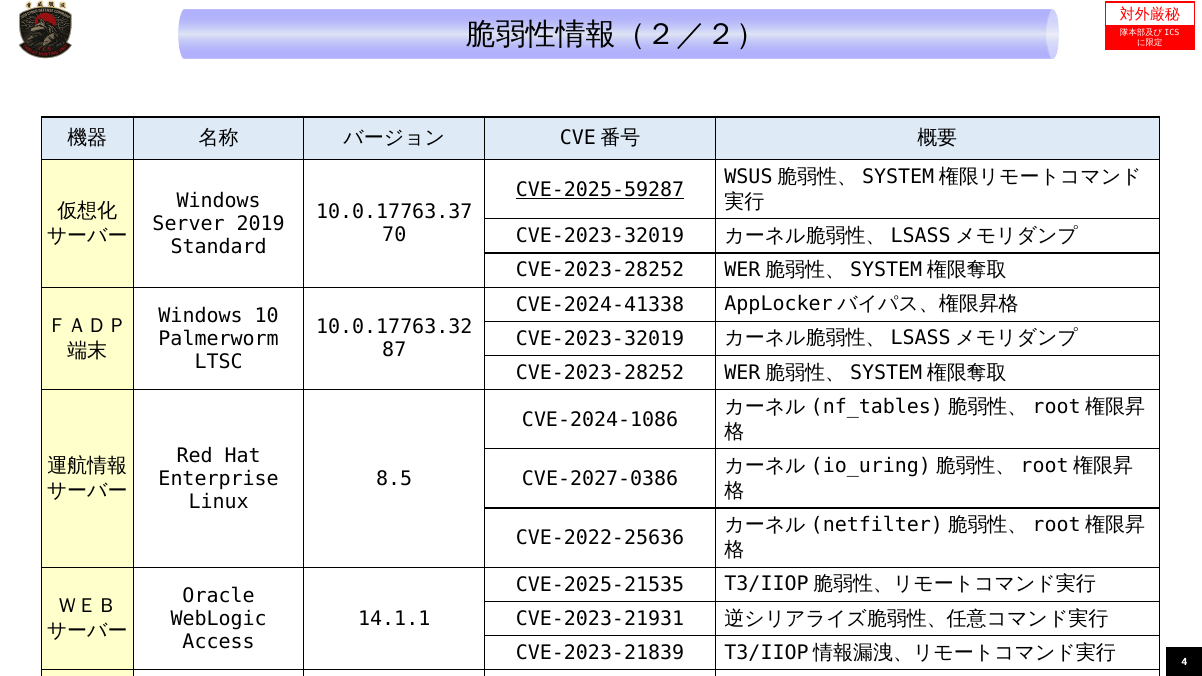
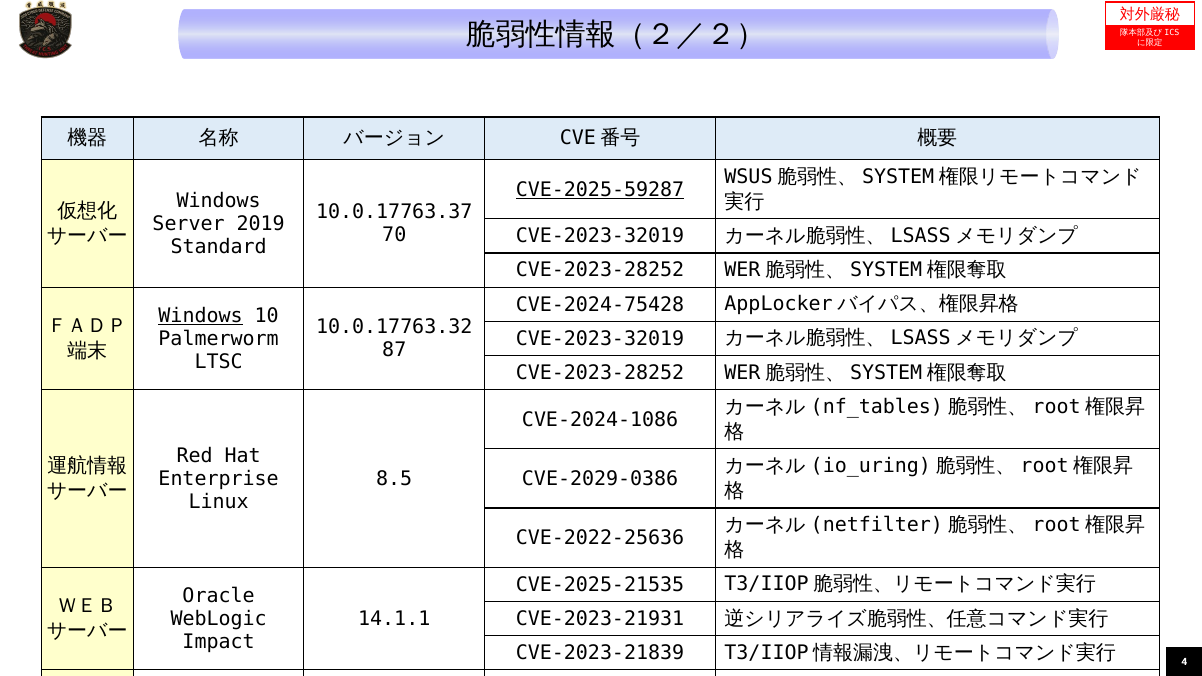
CVE-2024-41338: CVE-2024-41338 -> CVE-2024-75428
Windows at (201, 316) underline: none -> present
CVE-2027-0386: CVE-2027-0386 -> CVE-2029-0386
Access: Access -> Impact
